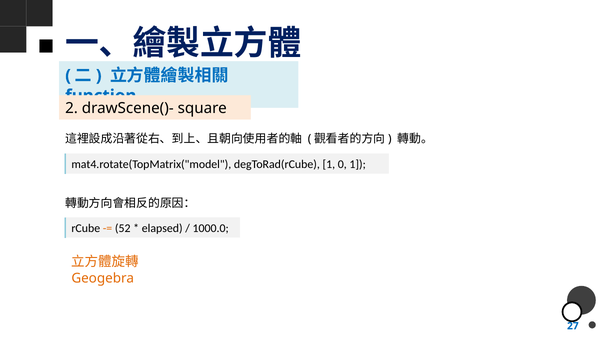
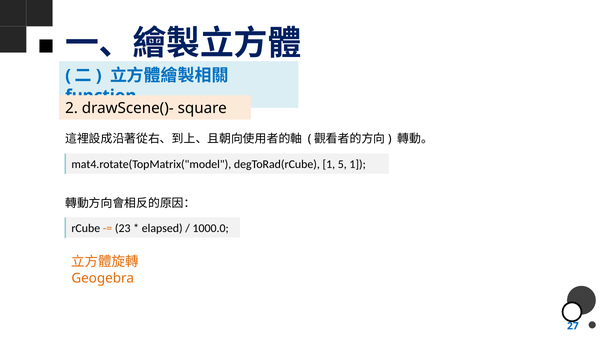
0: 0 -> 5
52: 52 -> 23
